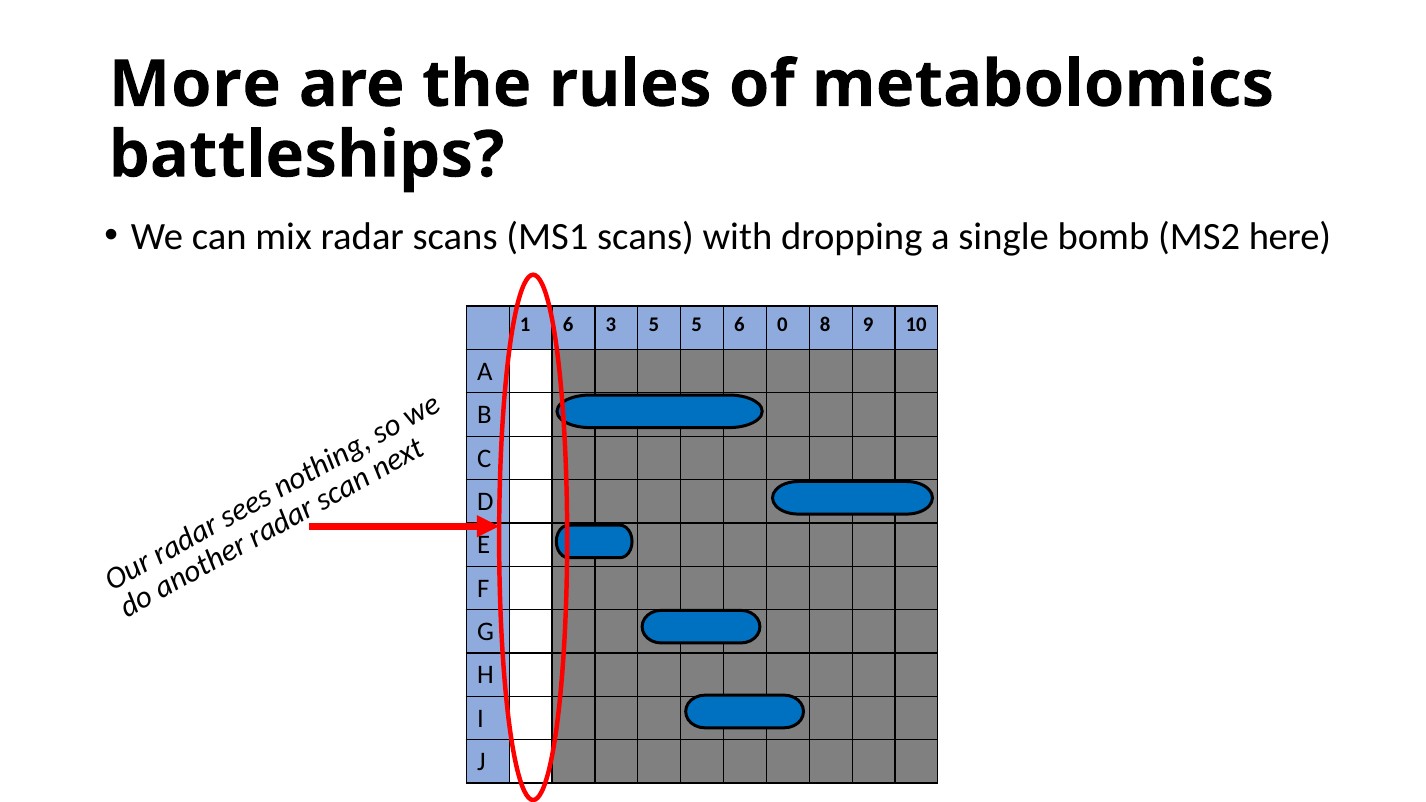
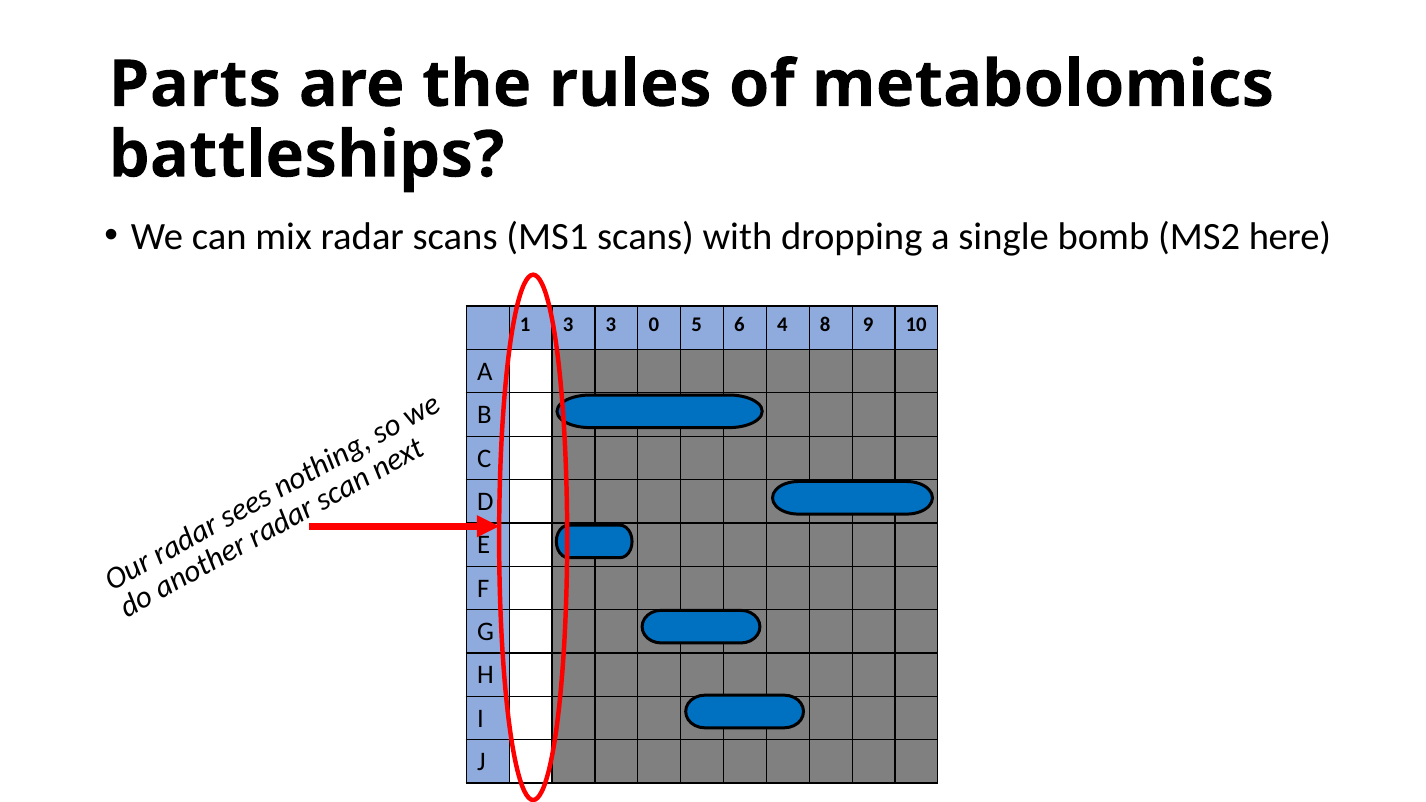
More: More -> Parts
1 6: 6 -> 3
3 5: 5 -> 0
0: 0 -> 4
